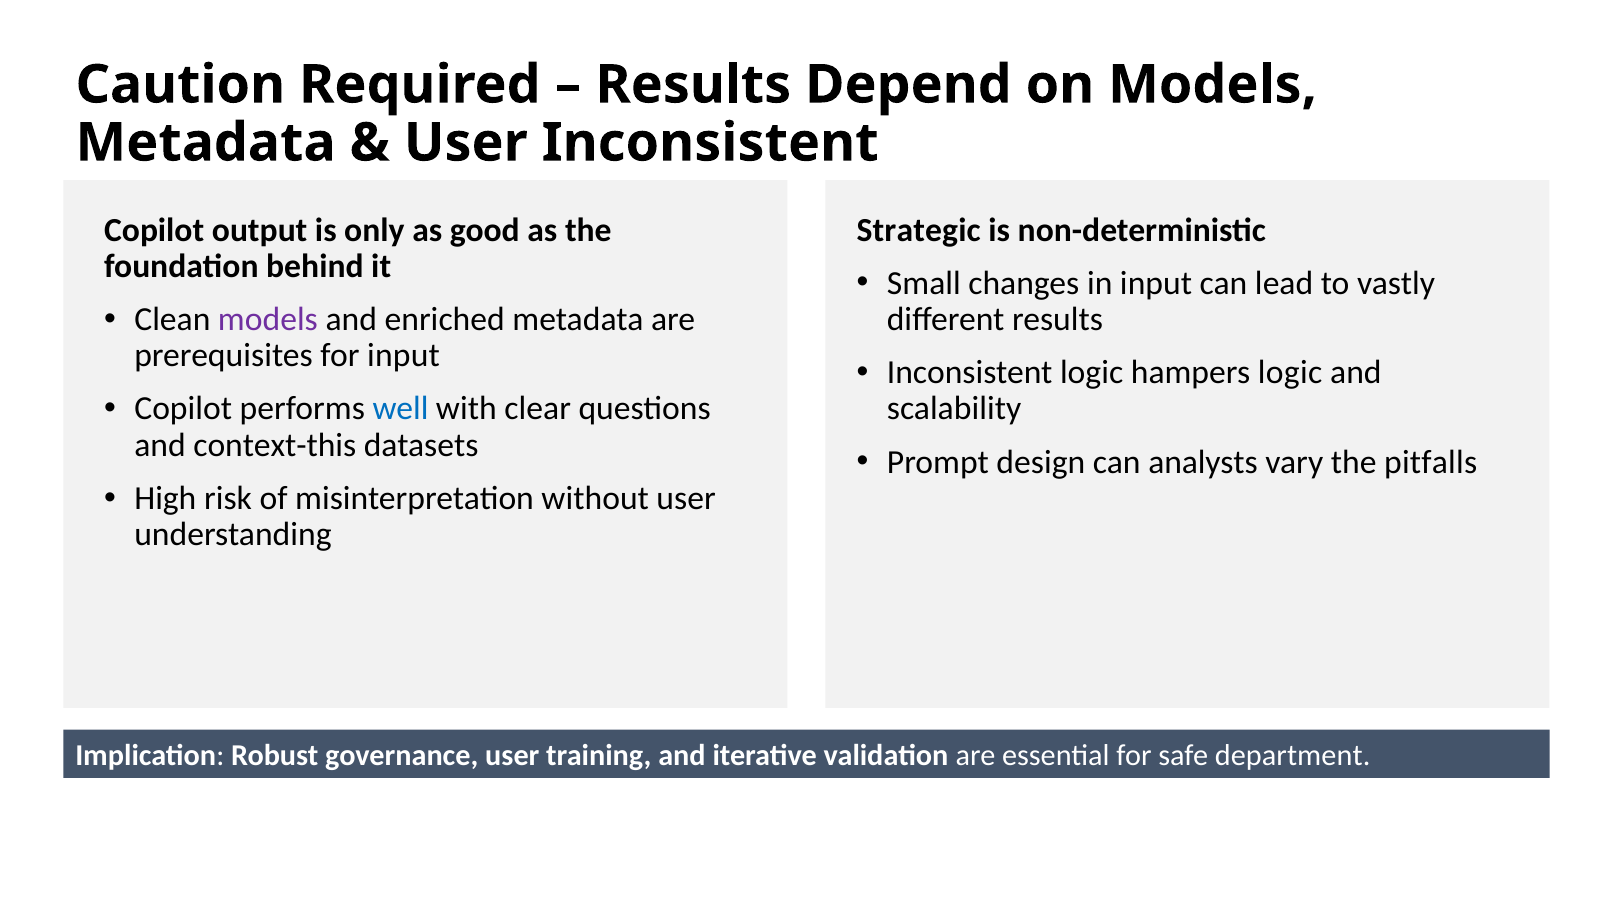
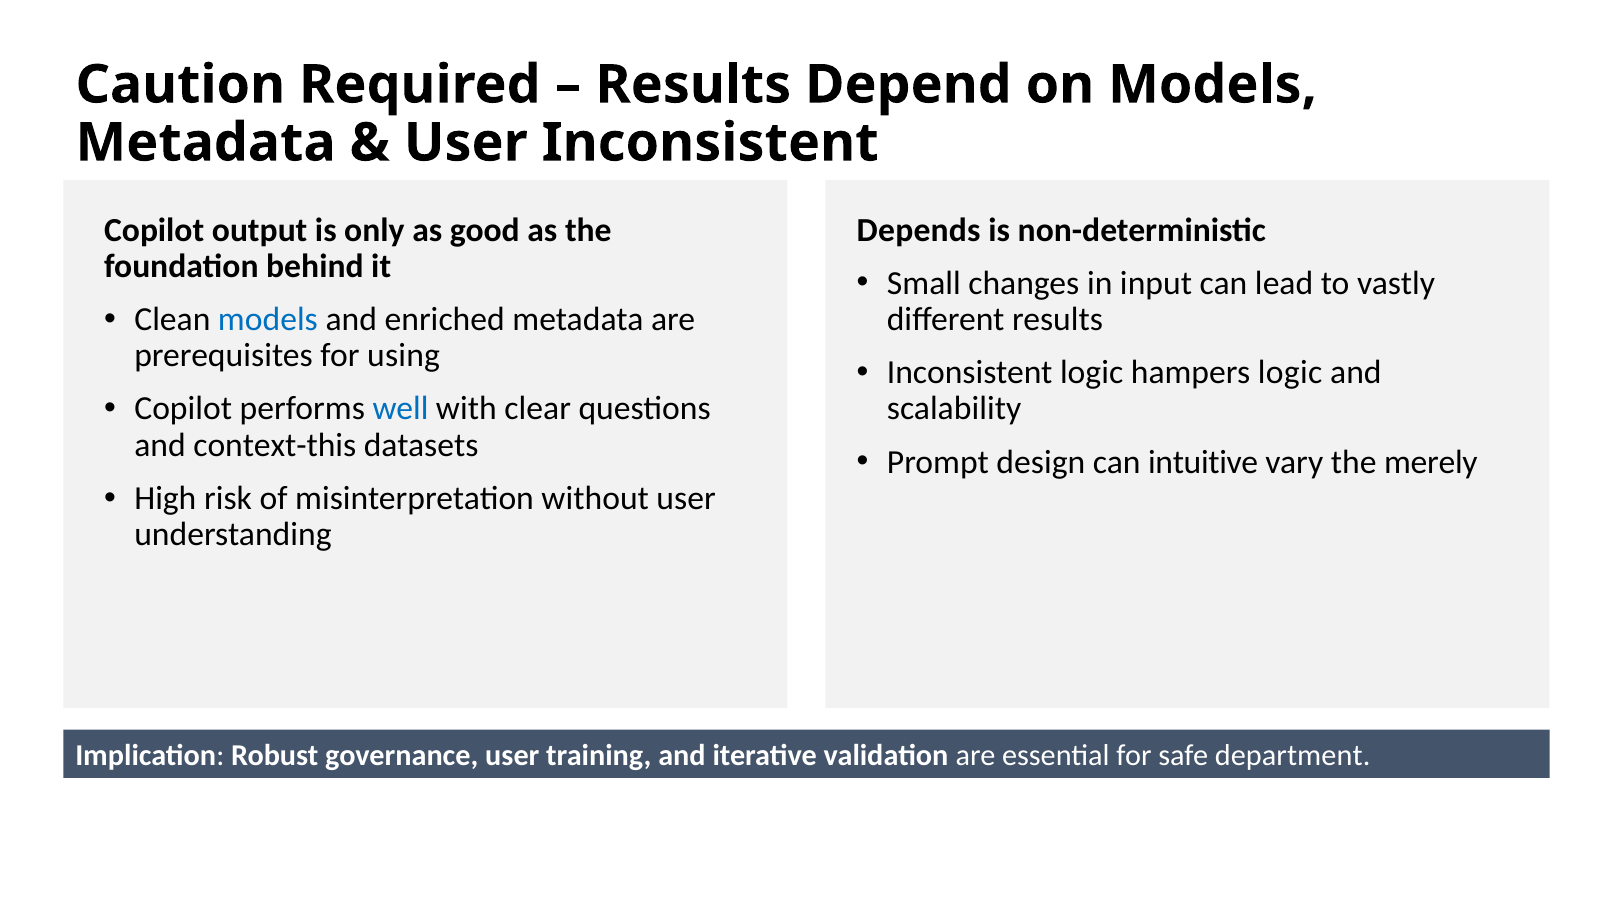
Strategic: Strategic -> Depends
models at (268, 319) colour: purple -> blue
for input: input -> using
analysts: analysts -> intuitive
pitfalls: pitfalls -> merely
